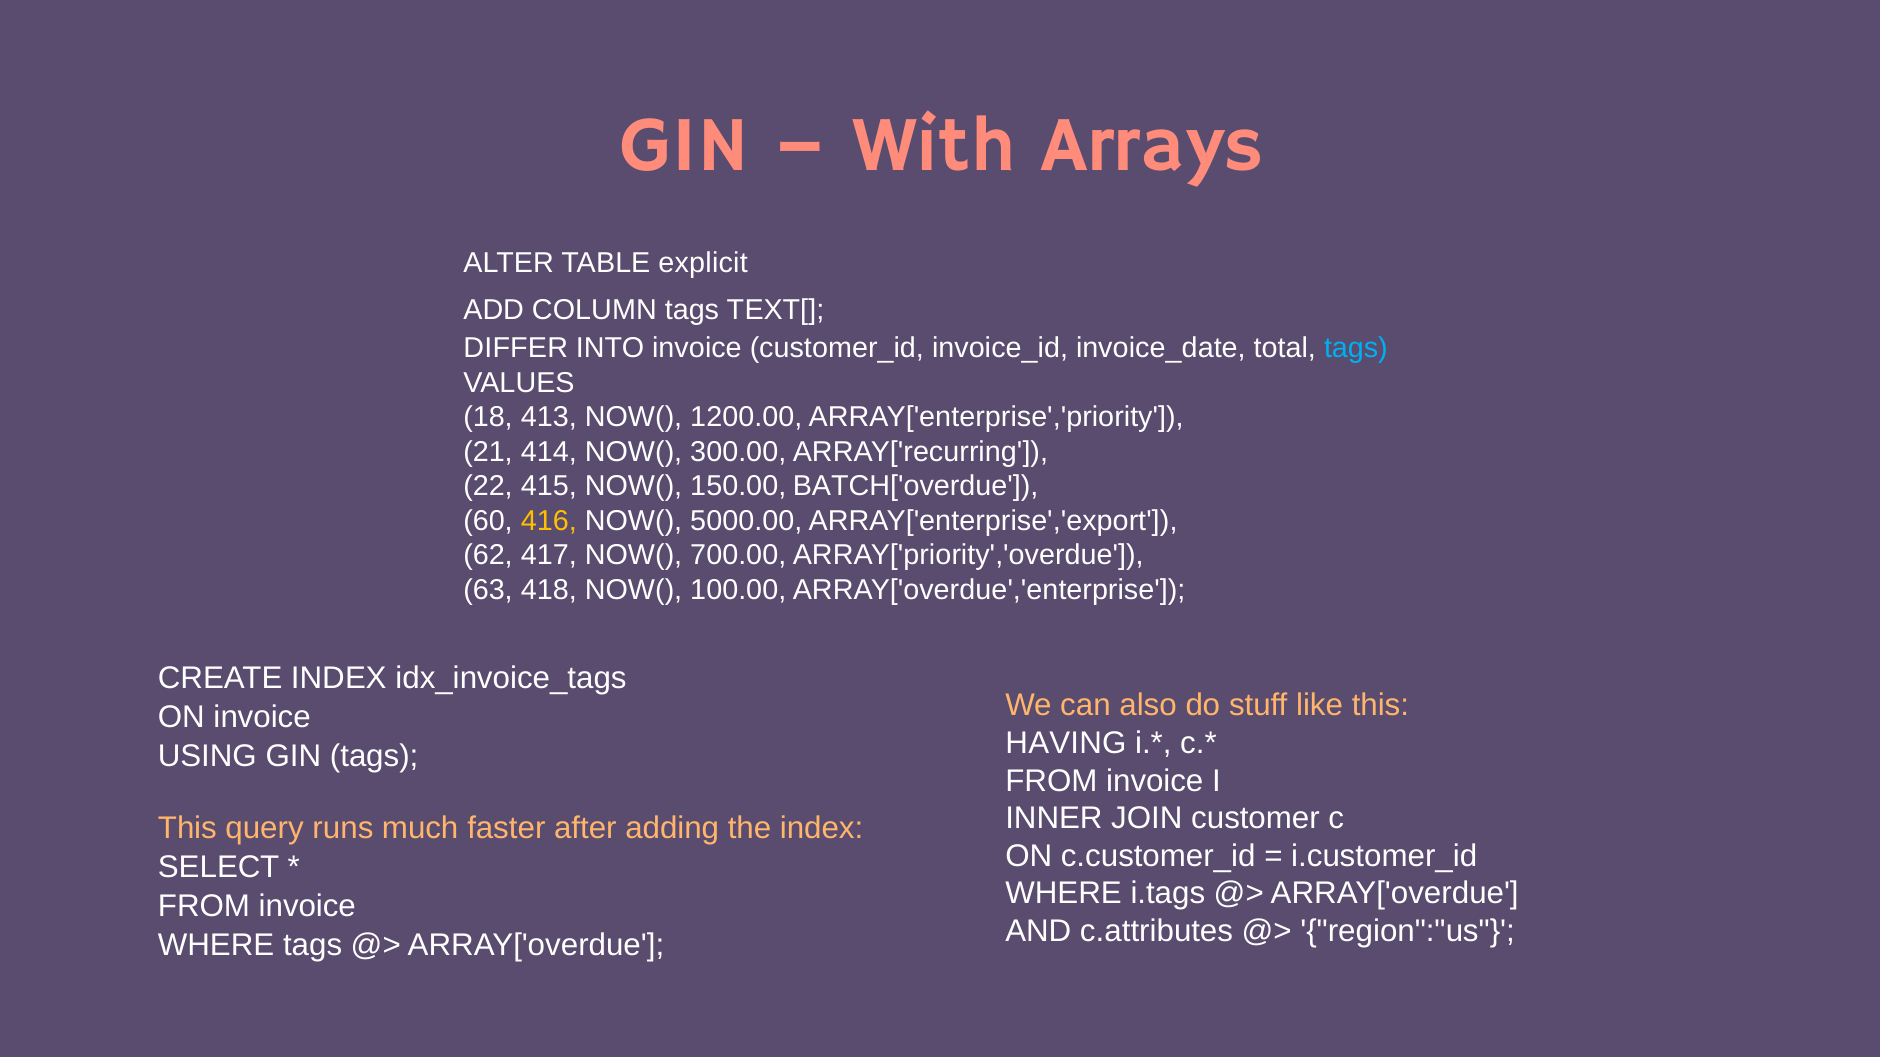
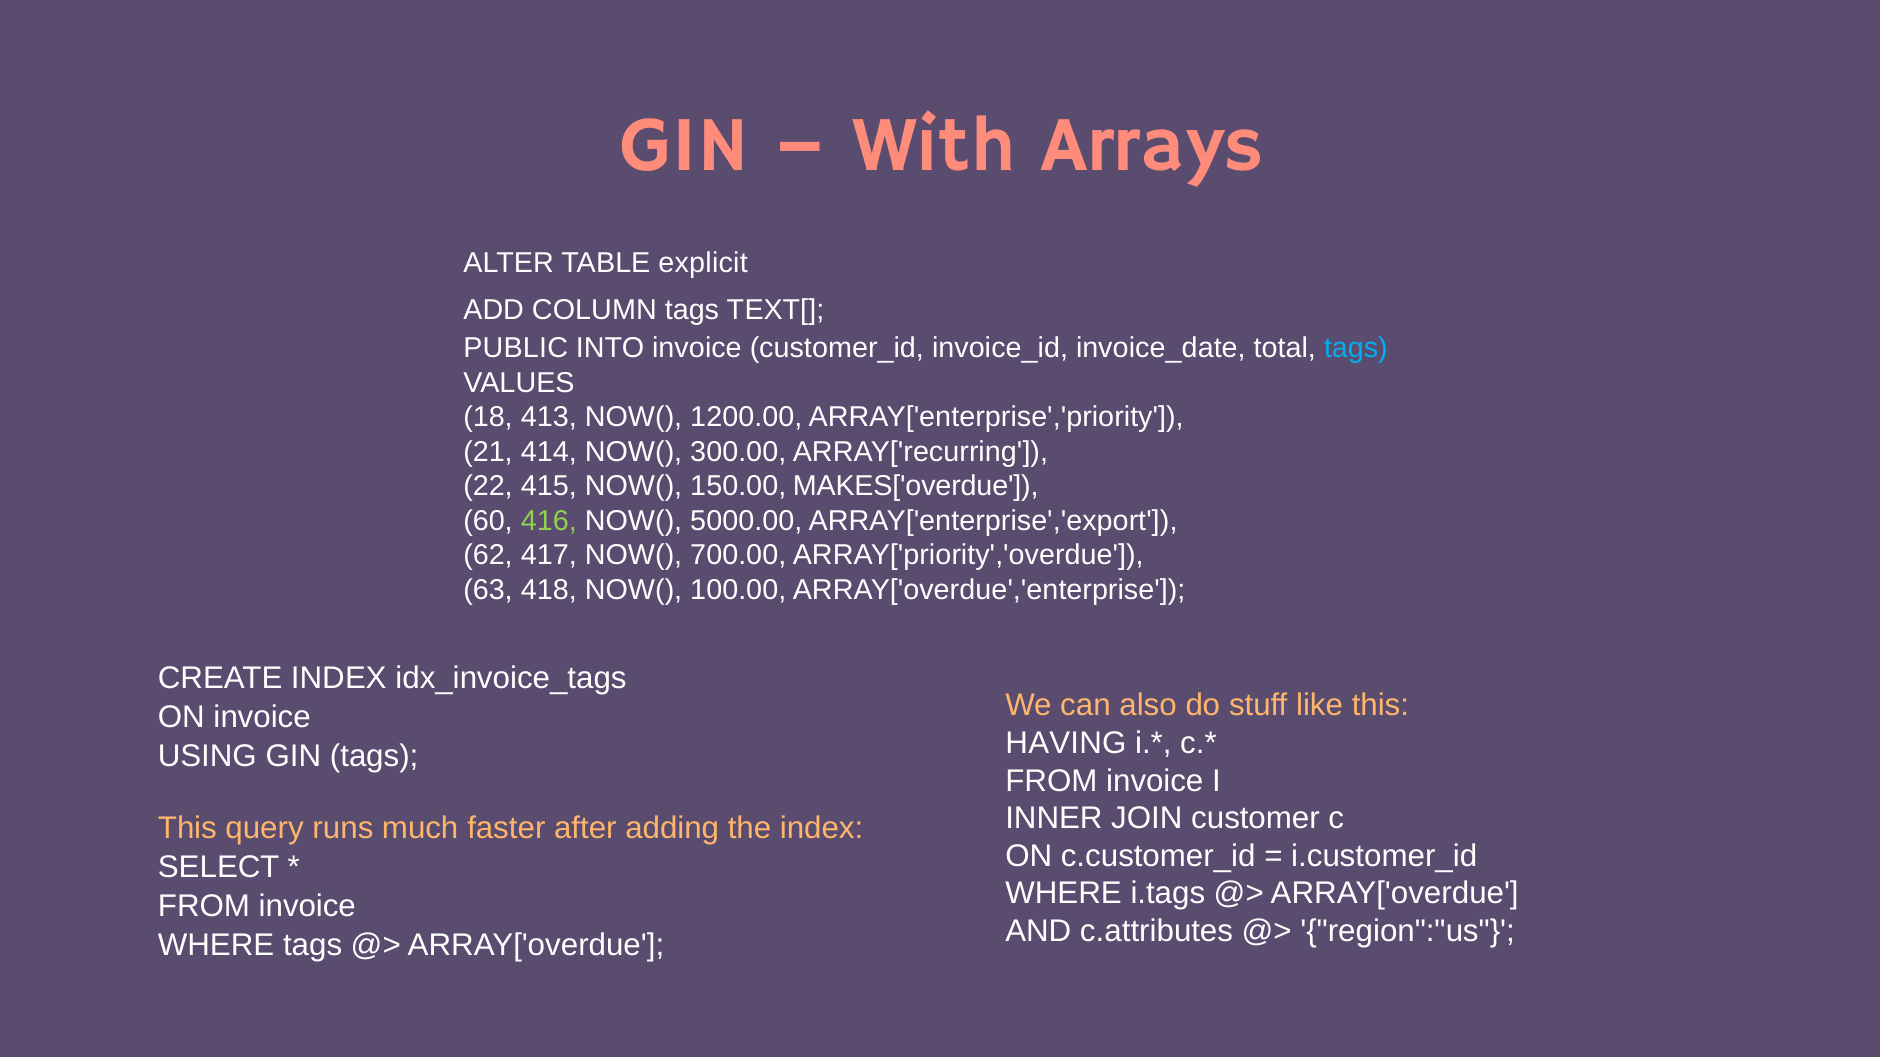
DIFFER: DIFFER -> PUBLIC
BATCH['overdue: BATCH['overdue -> MAKES['overdue
416 colour: yellow -> light green
